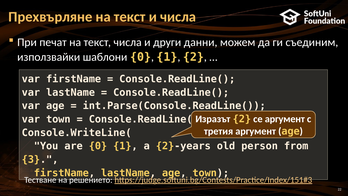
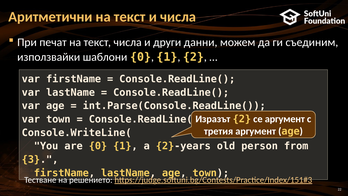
Прехвърляне: Прехвърляне -> Аритметични
